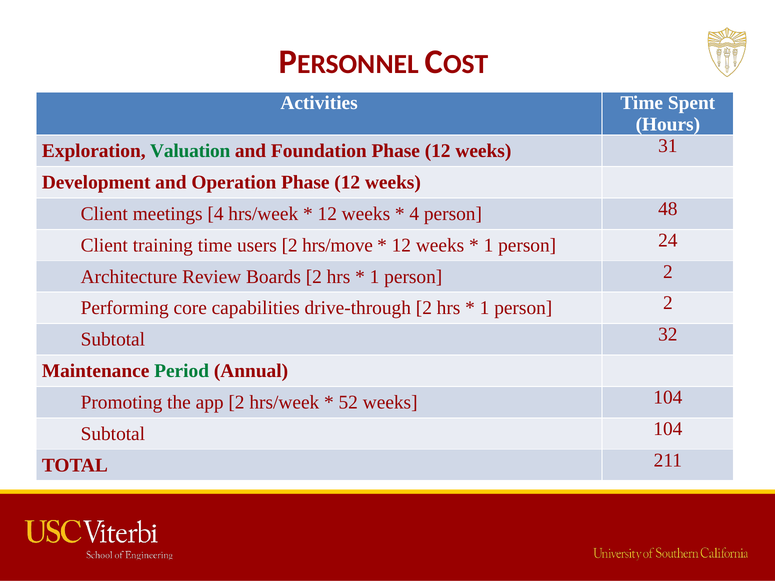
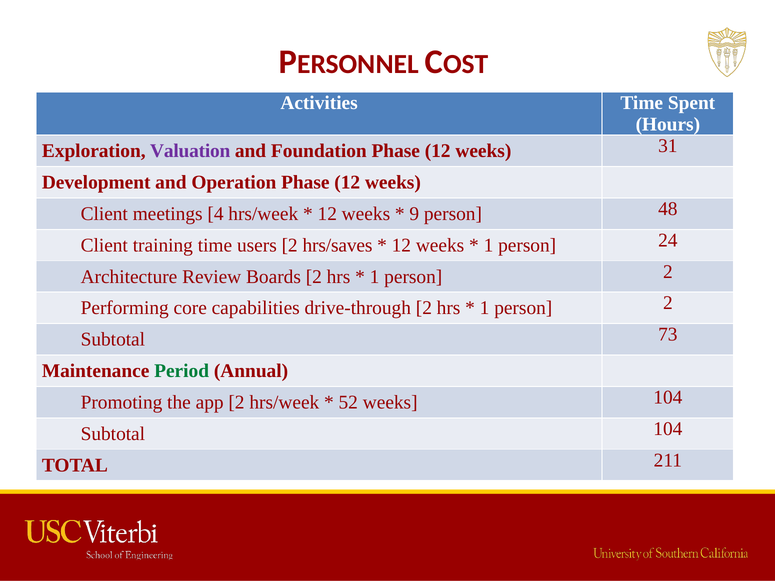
Valuation colour: green -> purple
4 at (414, 214): 4 -> 9
hrs/move: hrs/move -> hrs/saves
32: 32 -> 73
